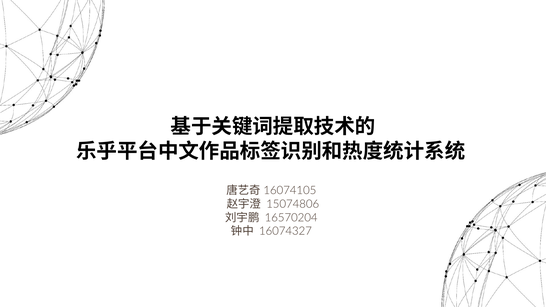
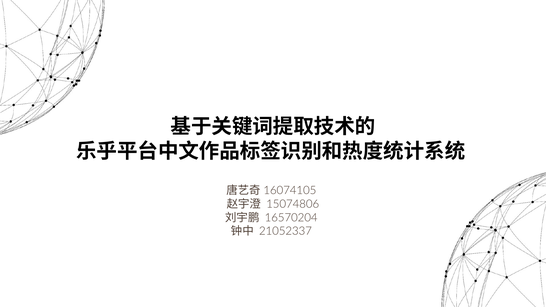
16074327: 16074327 -> 21052337
